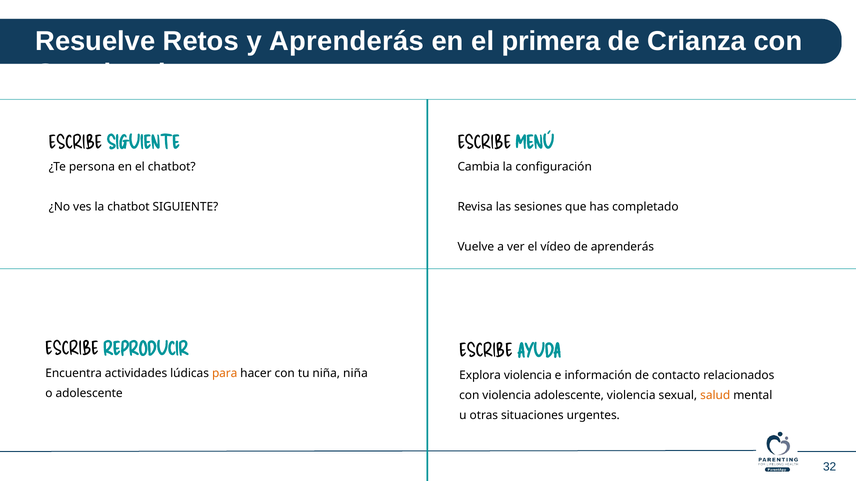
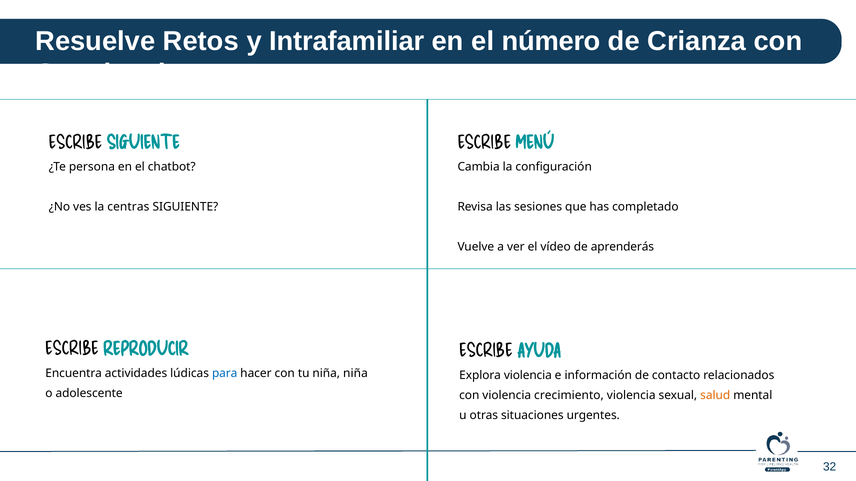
y Aprenderás: Aprenderás -> Intrafamiliar
primera: primera -> número
la chatbot: chatbot -> centras
para colour: orange -> blue
violencia adolescente: adolescente -> crecimiento
